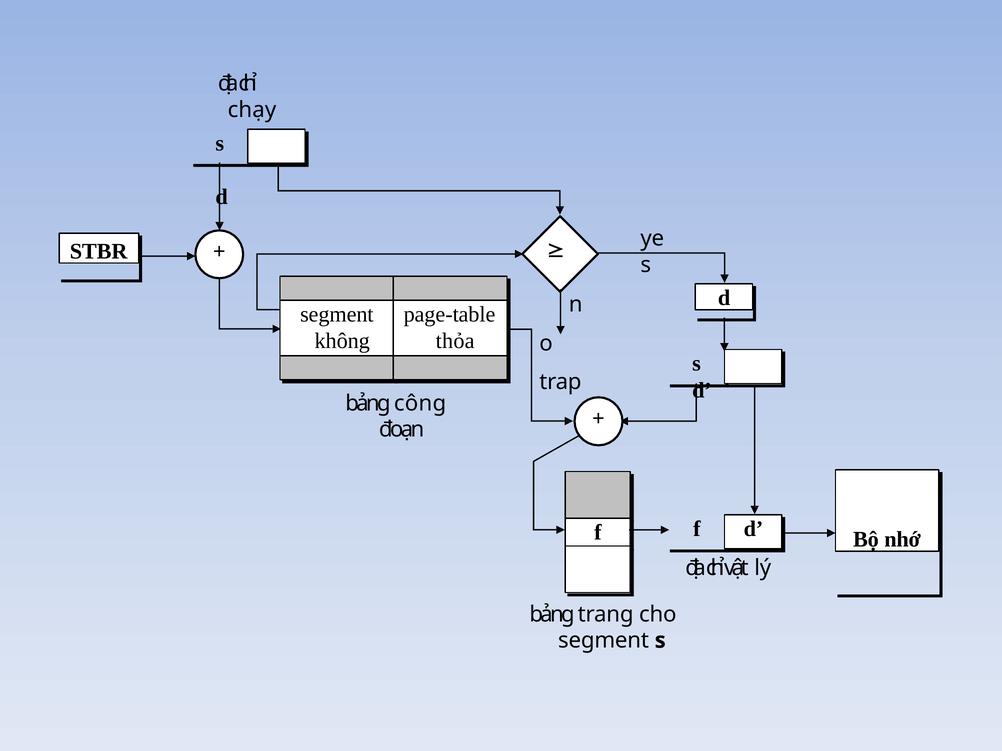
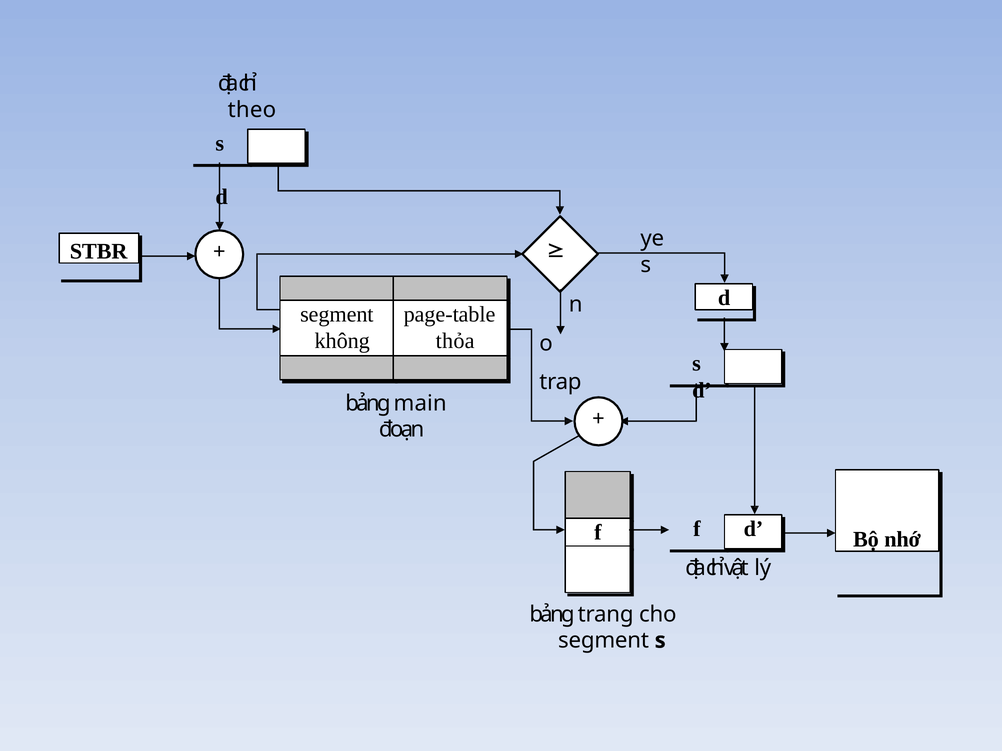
chạy: chạy -> theo
công: công -> main
